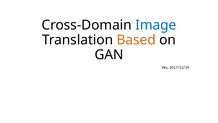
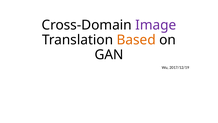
Image colour: blue -> purple
